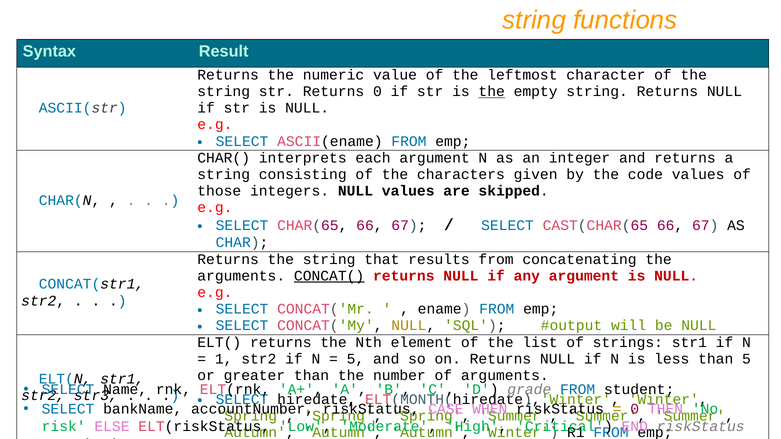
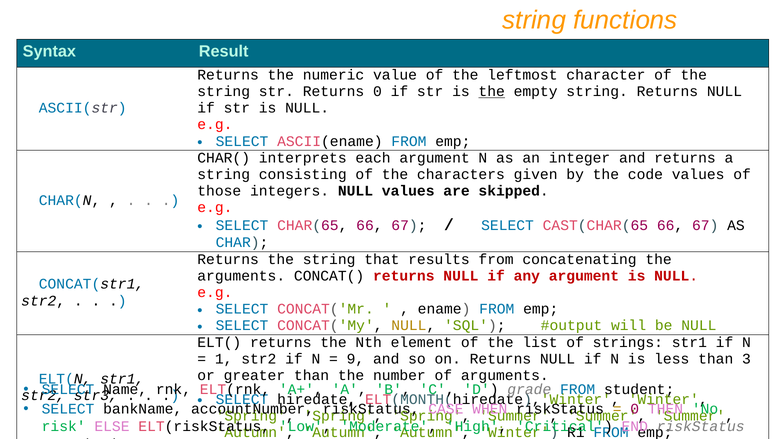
CONCAT( underline: present -> none
5 at (355, 359): 5 -> 9
than 5: 5 -> 3
